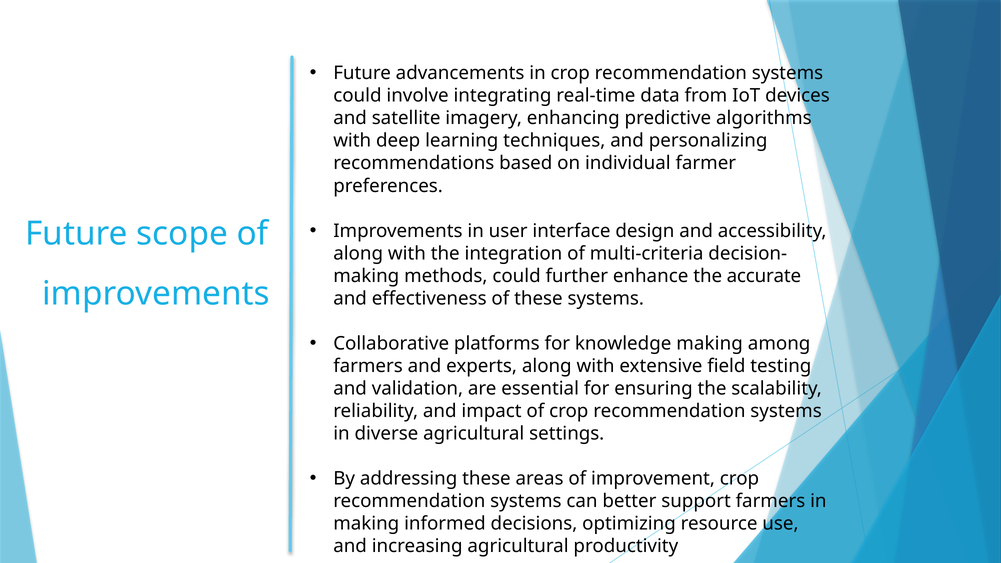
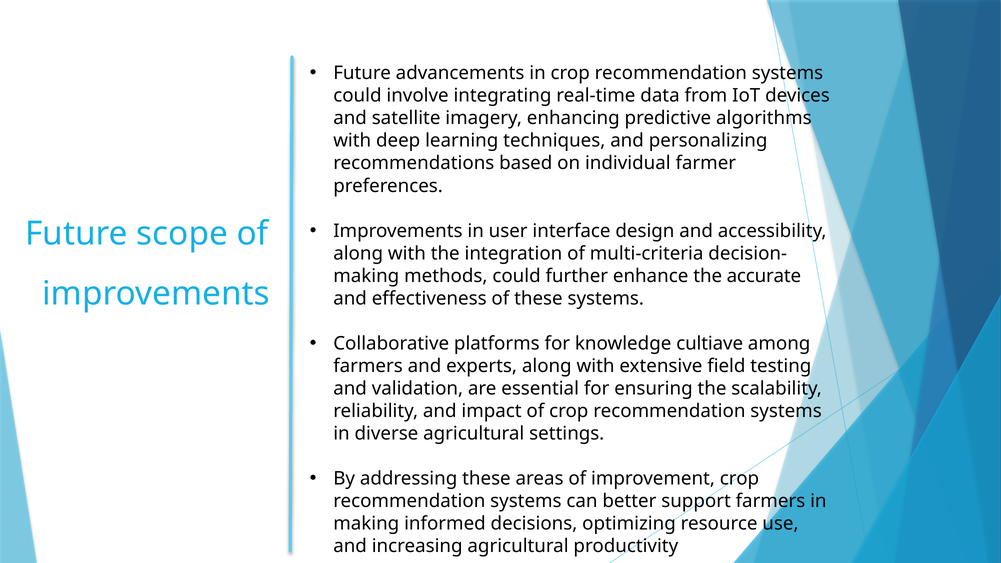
knowledge making: making -> cultiave
